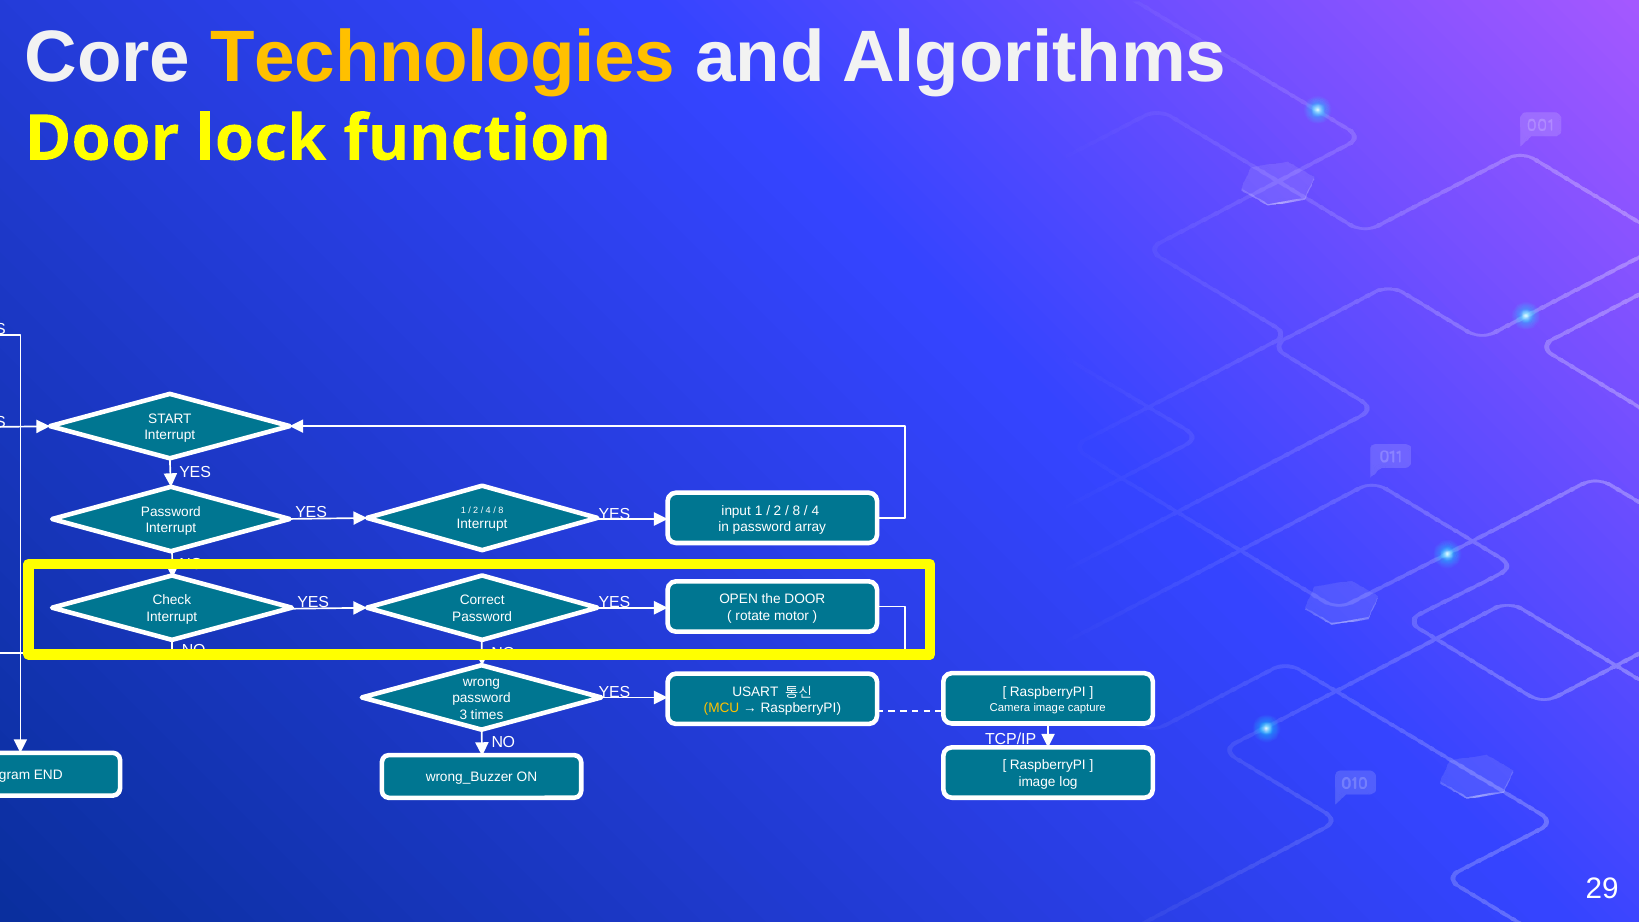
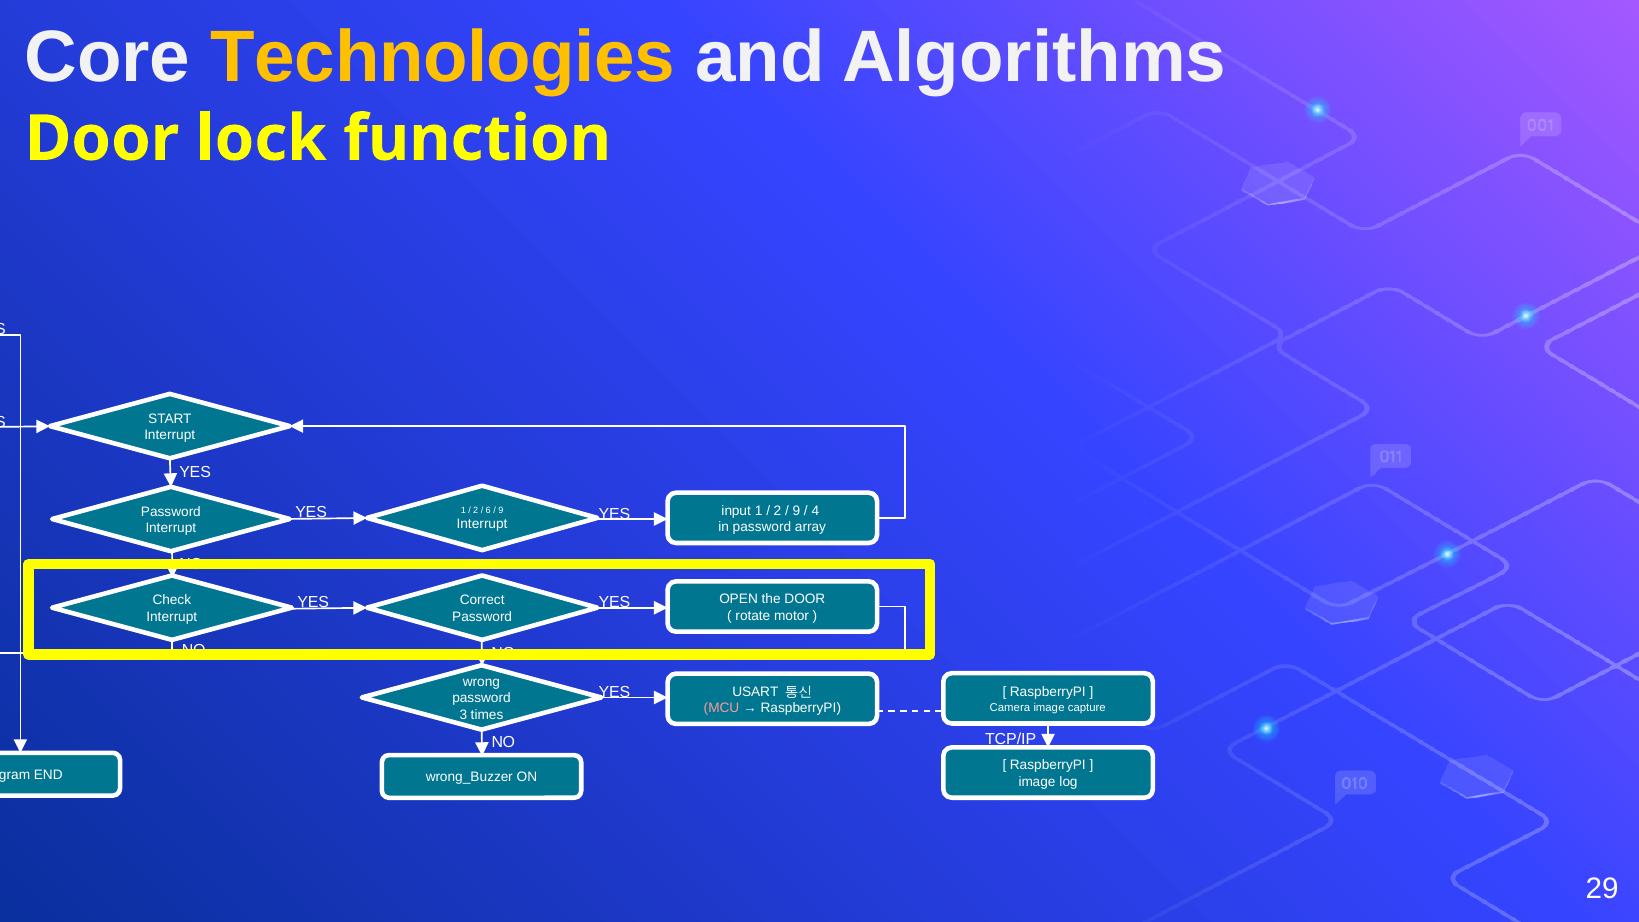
4 at (488, 510): 4 -> 6
8 at (501, 510): 8 -> 9
8 at (797, 511): 8 -> 9
MCU colour: yellow -> pink
